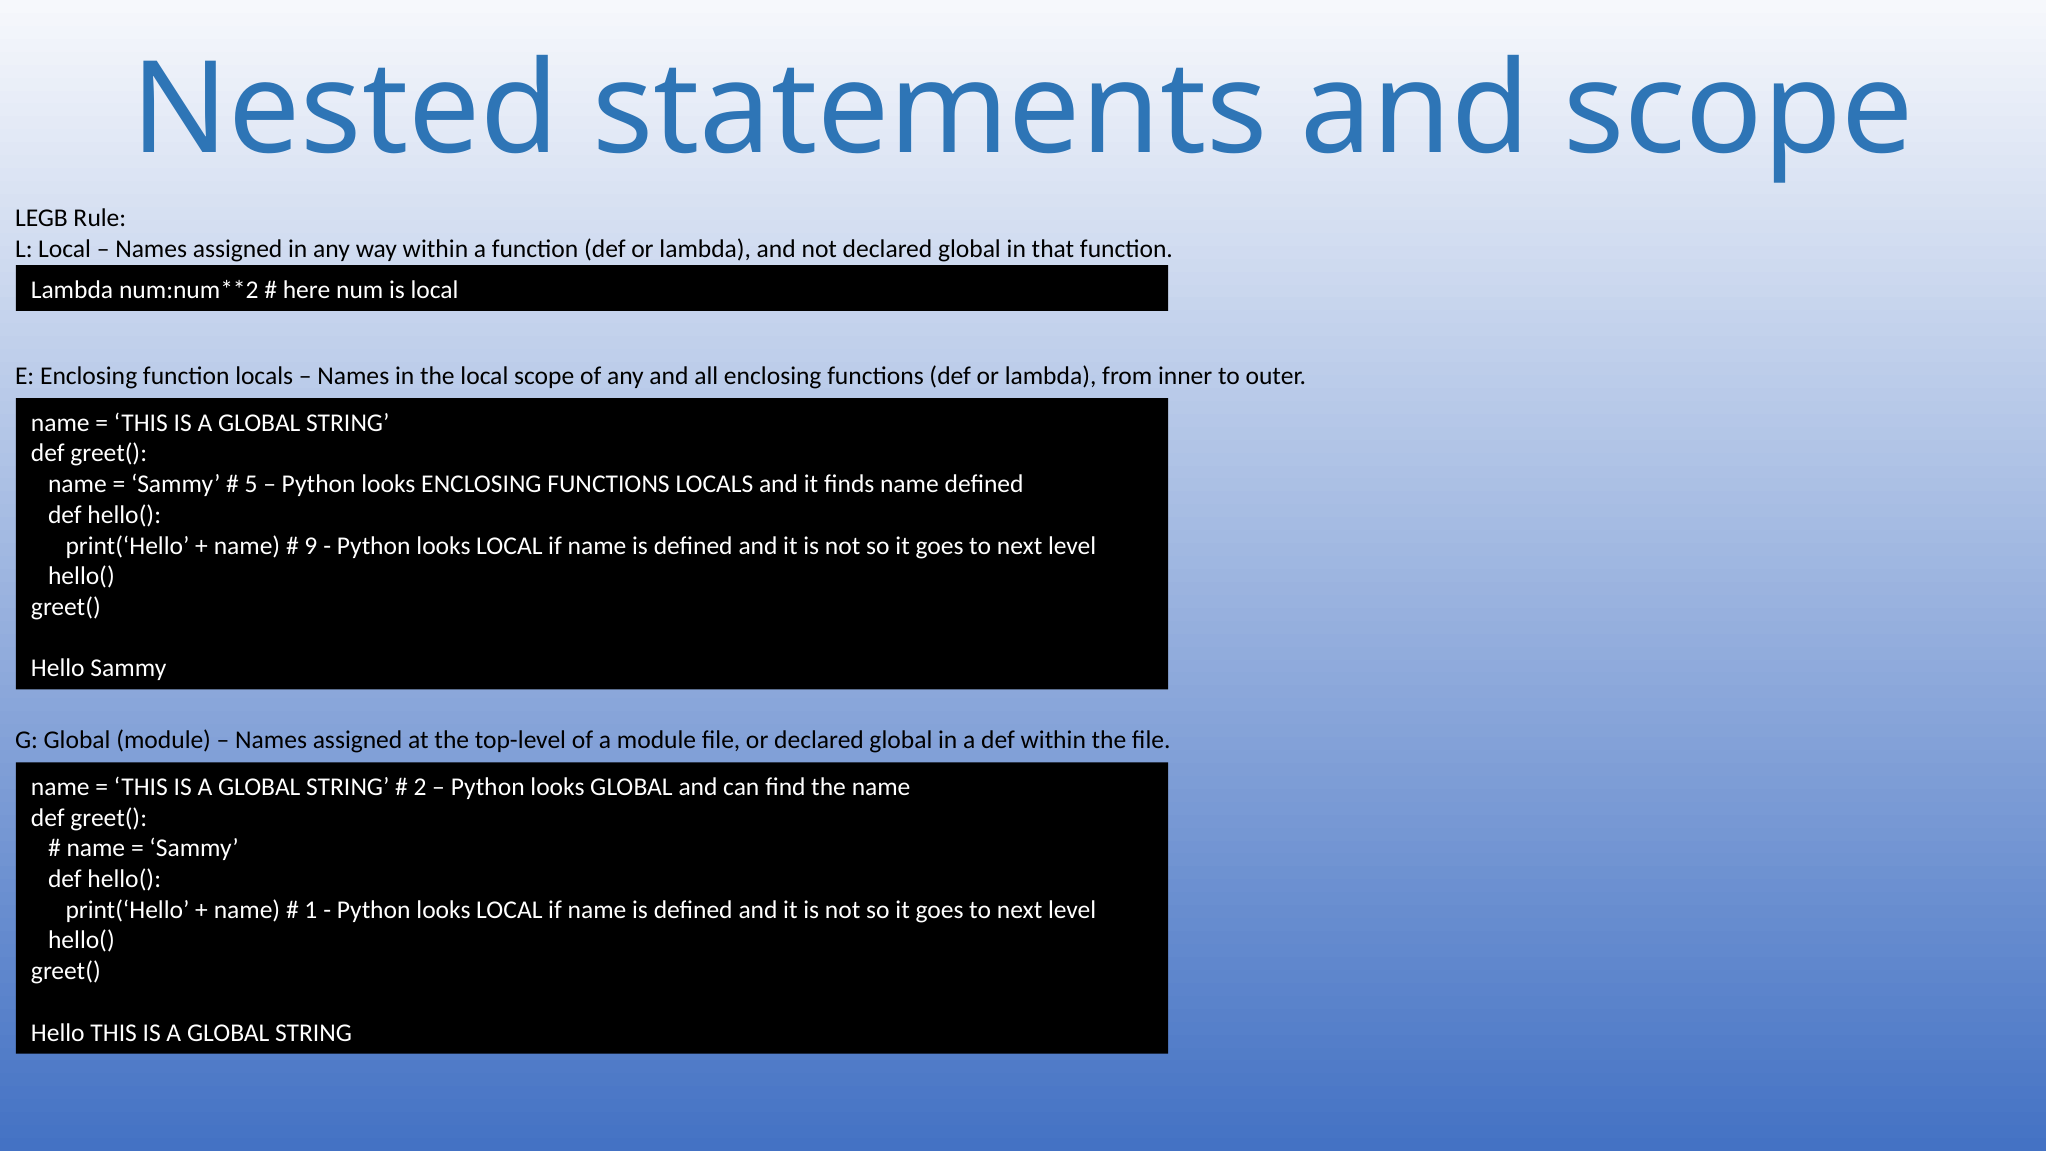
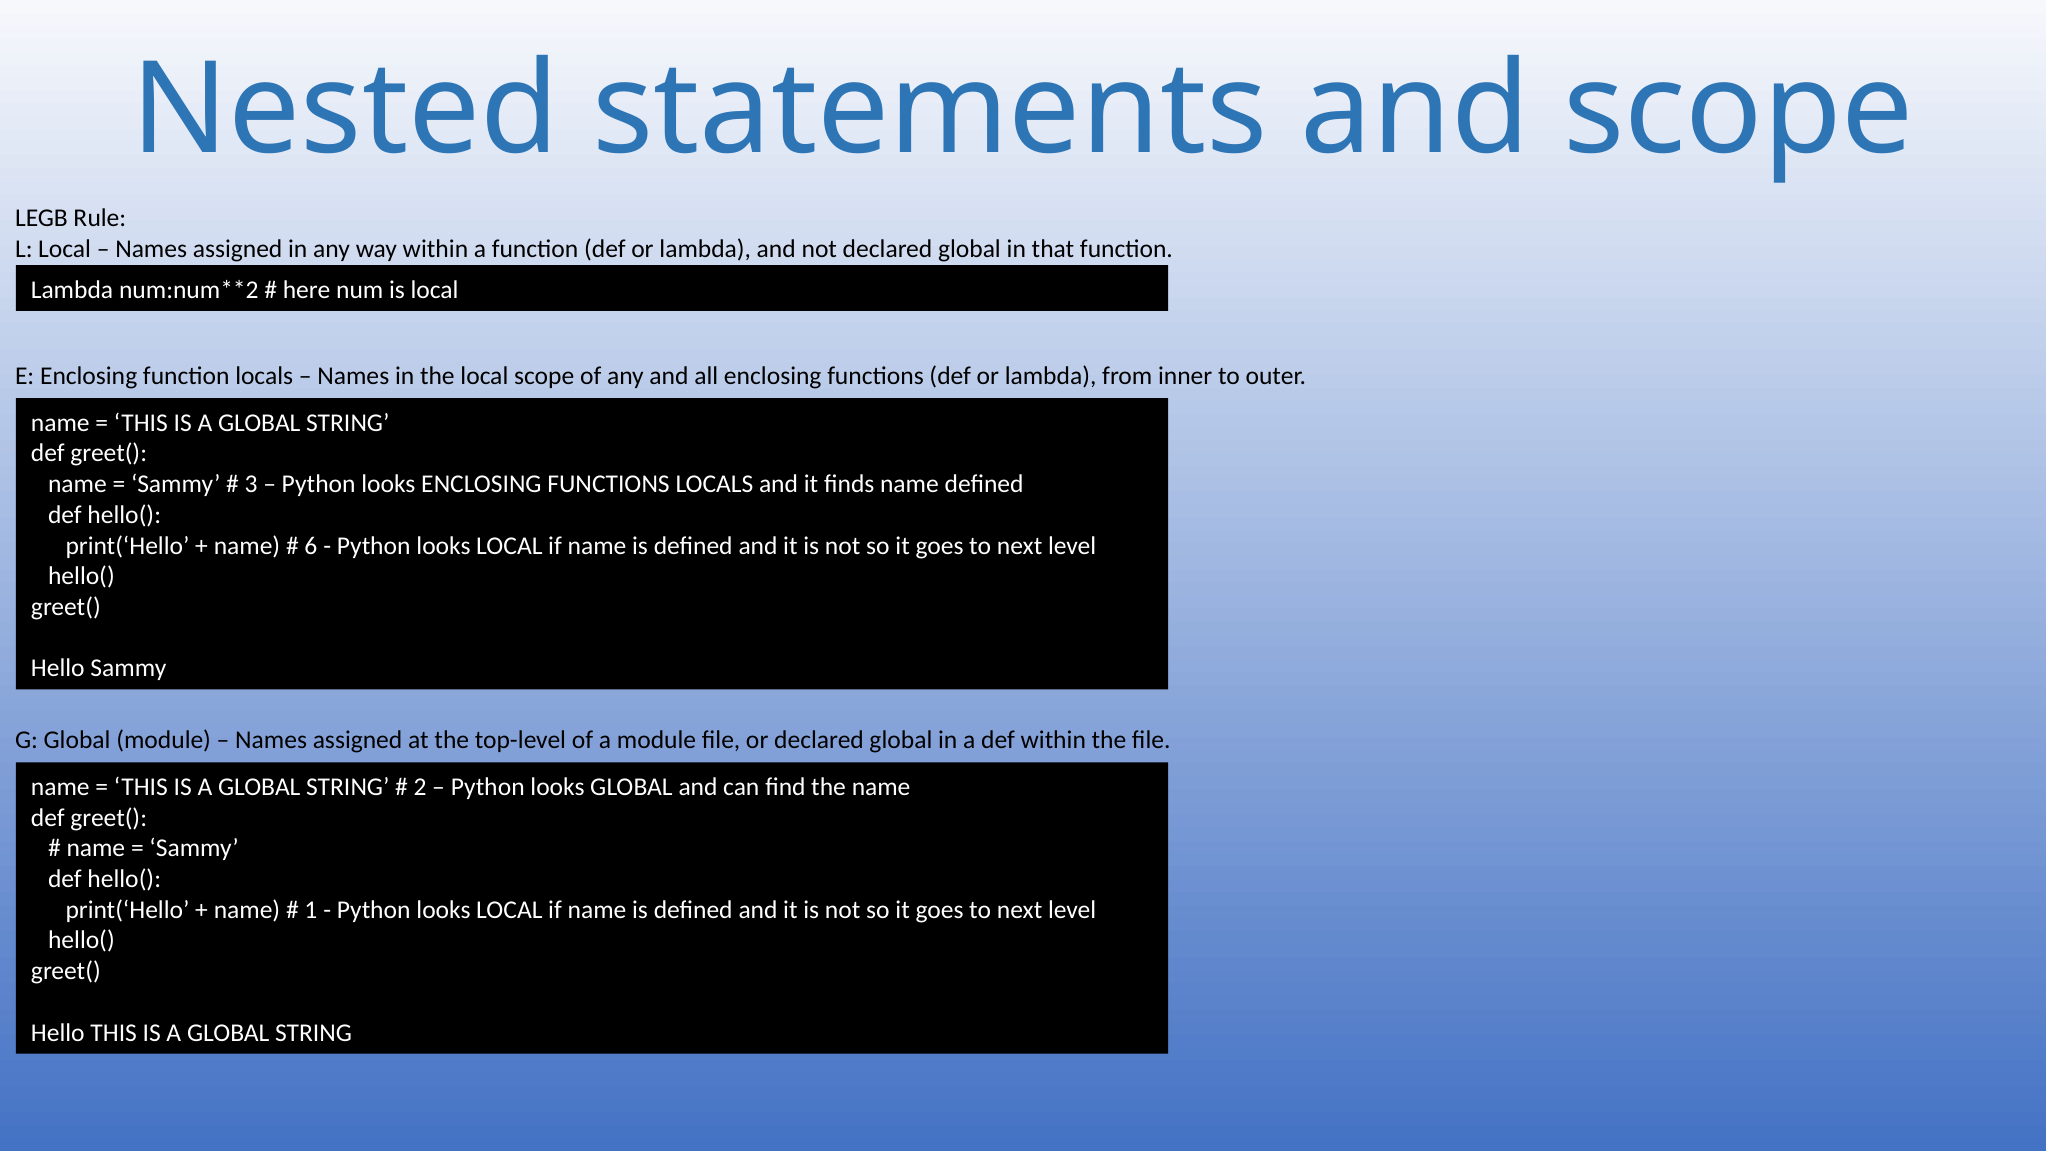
5: 5 -> 3
9: 9 -> 6
